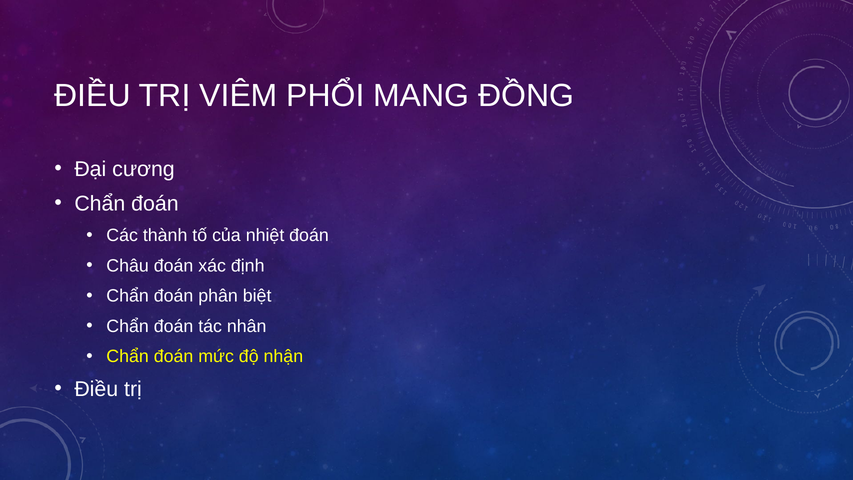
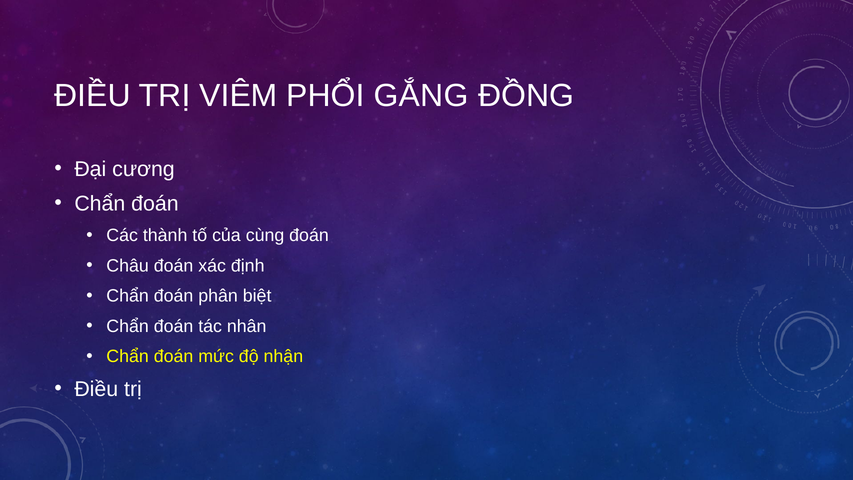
MANG: MANG -> GẮNG
nhiệt: nhiệt -> cùng
